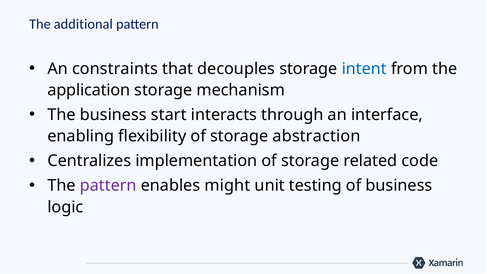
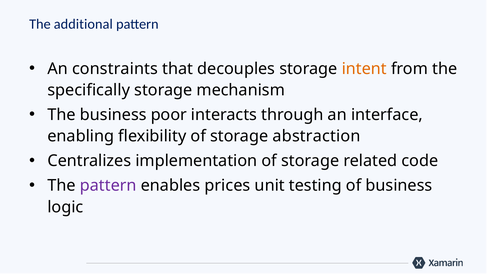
intent colour: blue -> orange
application: application -> specifically
start: start -> poor
might: might -> prices
